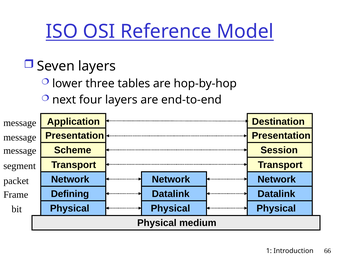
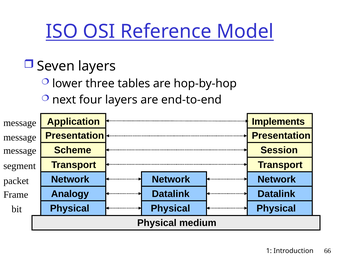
Destination: Destination -> Implements
Defining: Defining -> Analogy
